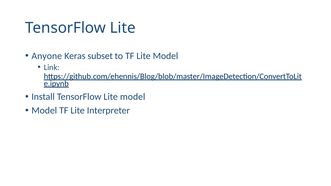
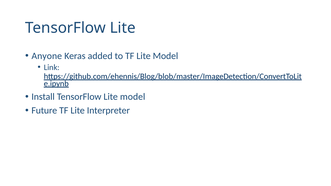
subset: subset -> added
Model at (44, 111): Model -> Future
